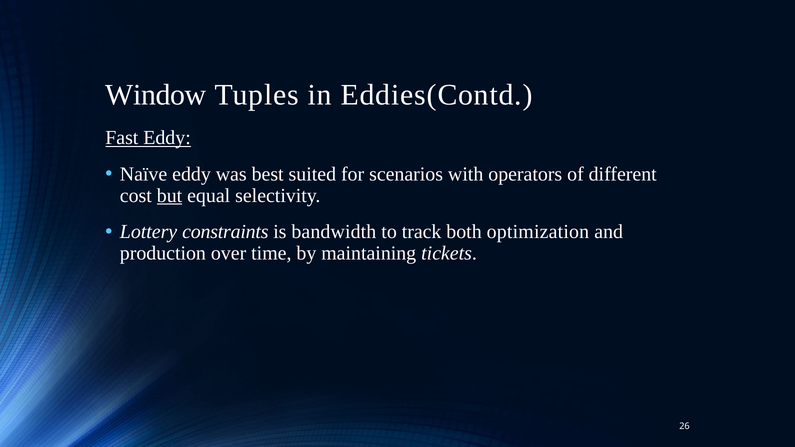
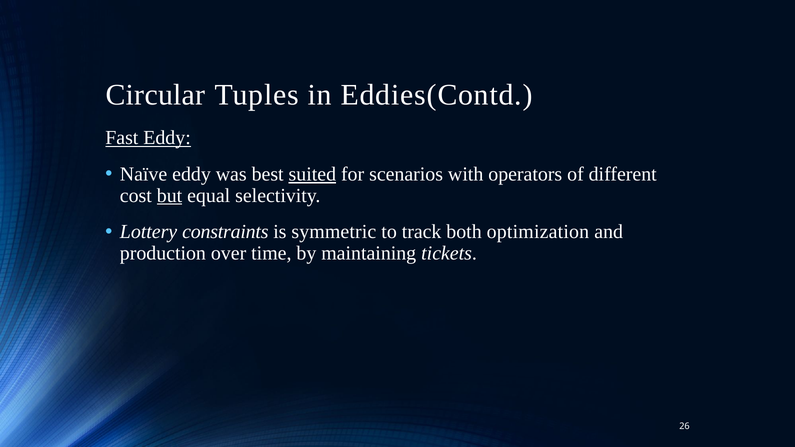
Window: Window -> Circular
suited underline: none -> present
bandwidth: bandwidth -> symmetric
